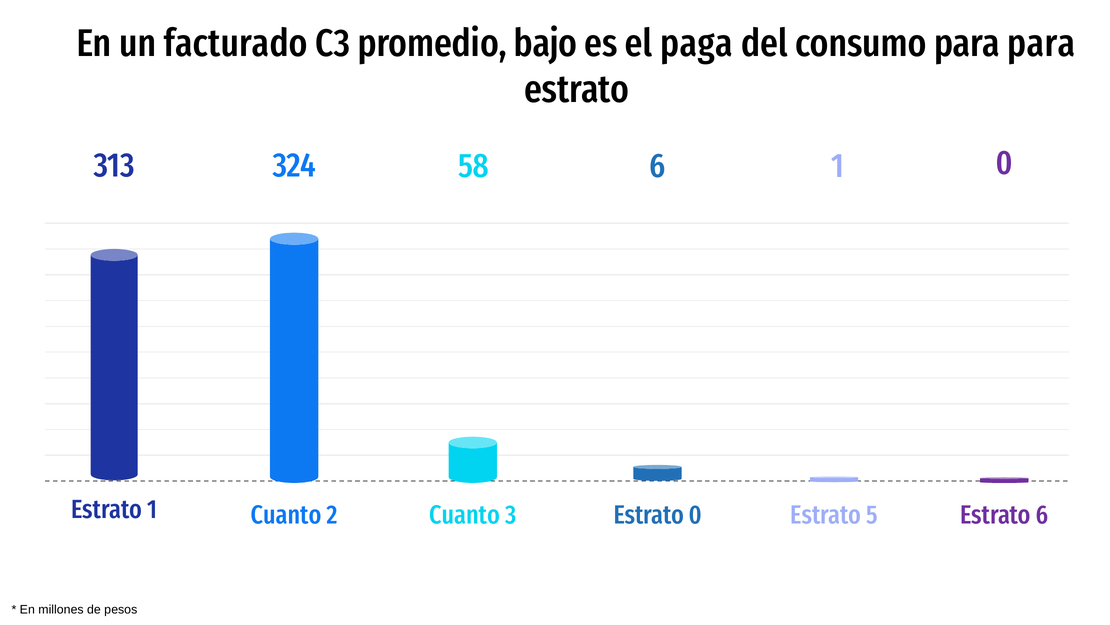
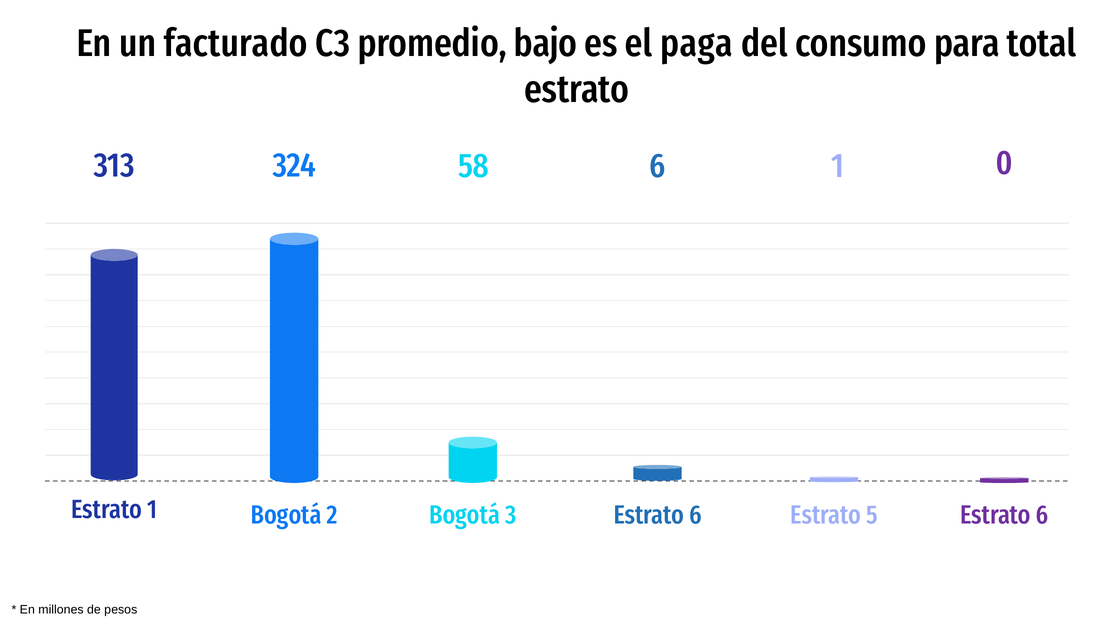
para para: para -> total
Cuanto at (286, 515): Cuanto -> Bogotá
Cuanto at (465, 515): Cuanto -> Bogotá
0 at (695, 515): 0 -> 6
